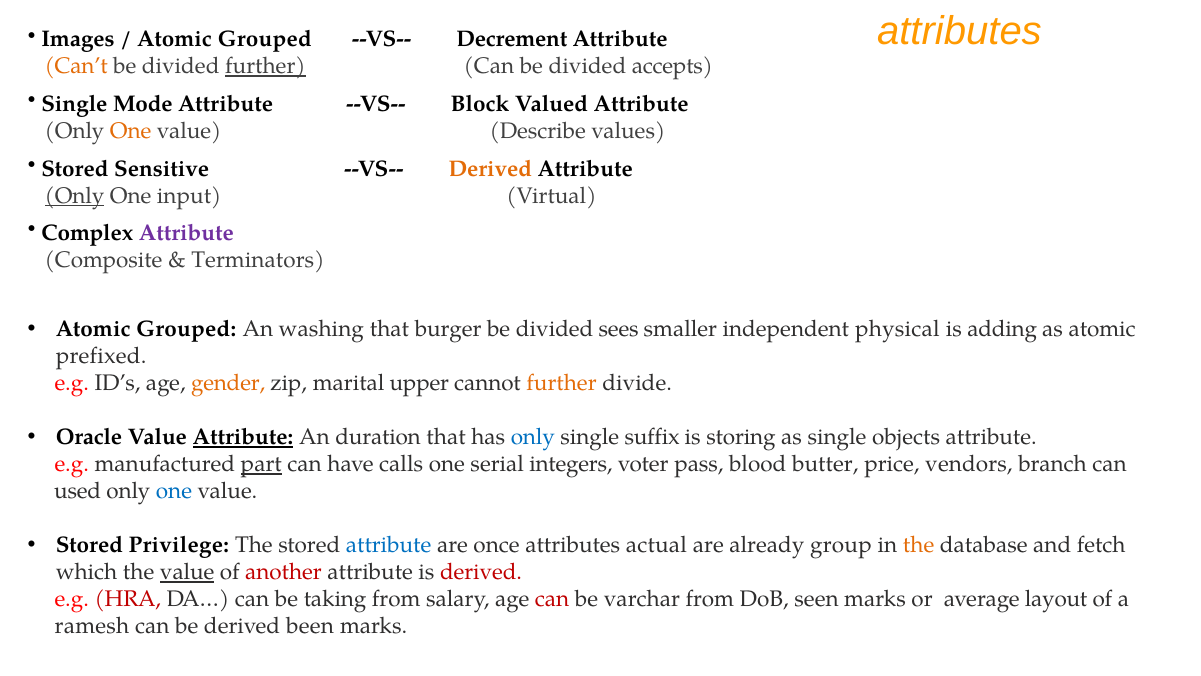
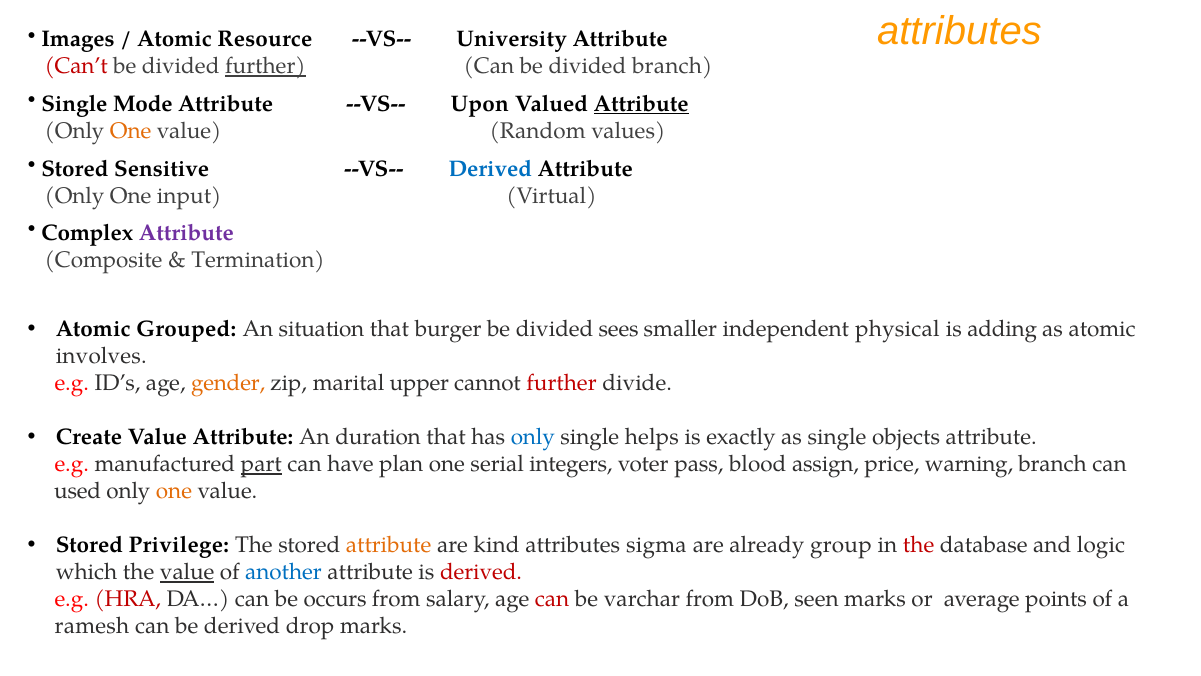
Grouped at (265, 39): Grouped -> Resource
Decrement: Decrement -> University
Can’t colour: orange -> red
divided accepts: accepts -> branch
Block: Block -> Upon
Attribute at (641, 104) underline: none -> present
Describe: Describe -> Random
Derived at (490, 168) colour: orange -> blue
Only at (75, 196) underline: present -> none
Terminators: Terminators -> Termination
washing: washing -> situation
prefixed: prefixed -> involves
further at (562, 383) colour: orange -> red
Oracle: Oracle -> Create
Attribute at (243, 437) underline: present -> none
suffix: suffix -> helps
storing: storing -> exactly
calls: calls -> plan
butter: butter -> assign
vendors: vendors -> warning
one at (174, 491) colour: blue -> orange
attribute at (389, 545) colour: blue -> orange
once: once -> kind
actual: actual -> sigma
the at (919, 545) colour: orange -> red
fetch: fetch -> logic
another colour: red -> blue
taking: taking -> occurs
layout: layout -> points
been: been -> drop
